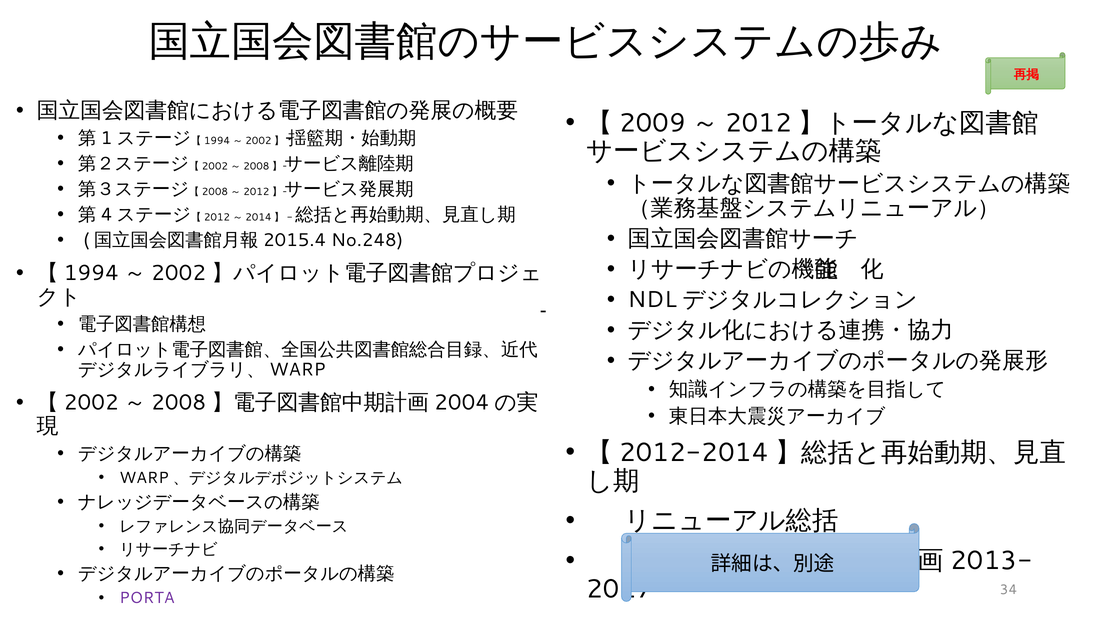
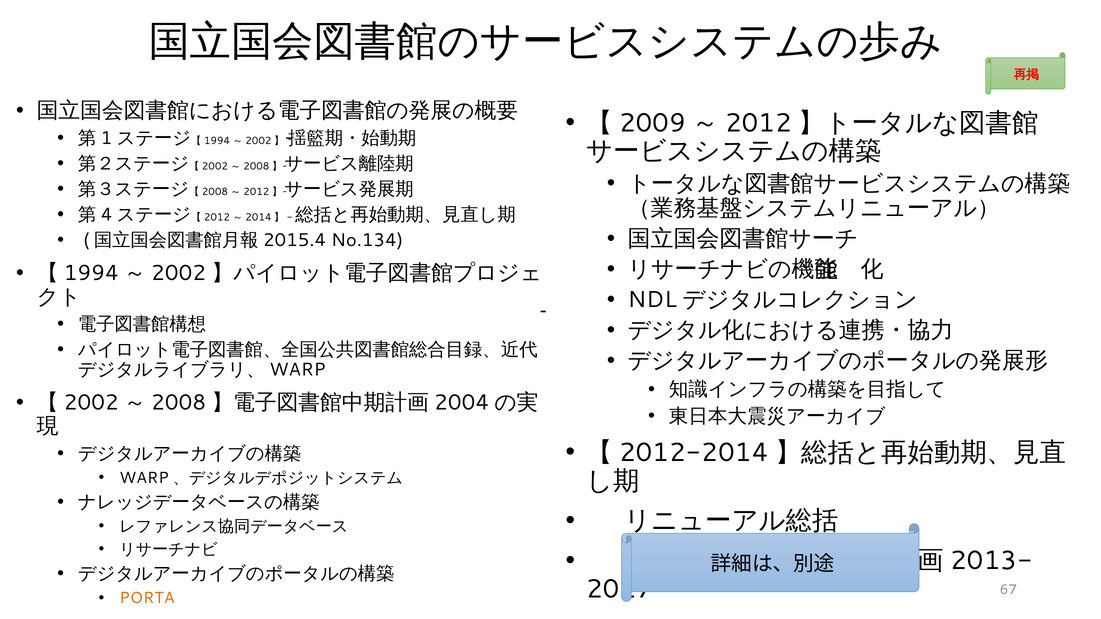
No.248: No.248 -> No.134
34: 34 -> 67
PORTA colour: purple -> orange
